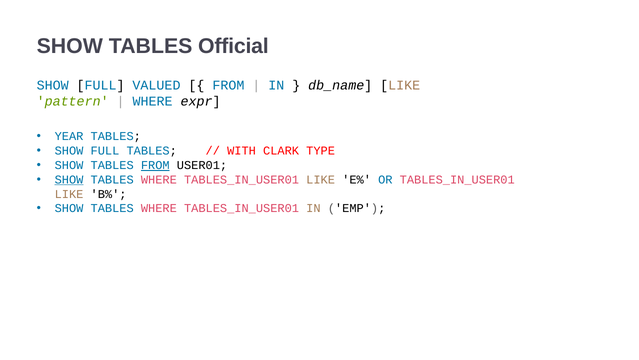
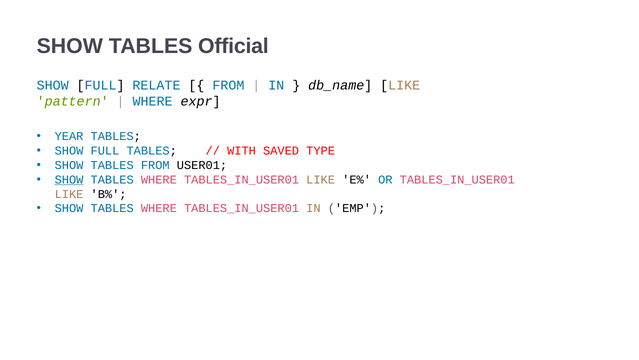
VALUED: VALUED -> RELATE
CLARK: CLARK -> SAVED
FROM at (155, 165) underline: present -> none
